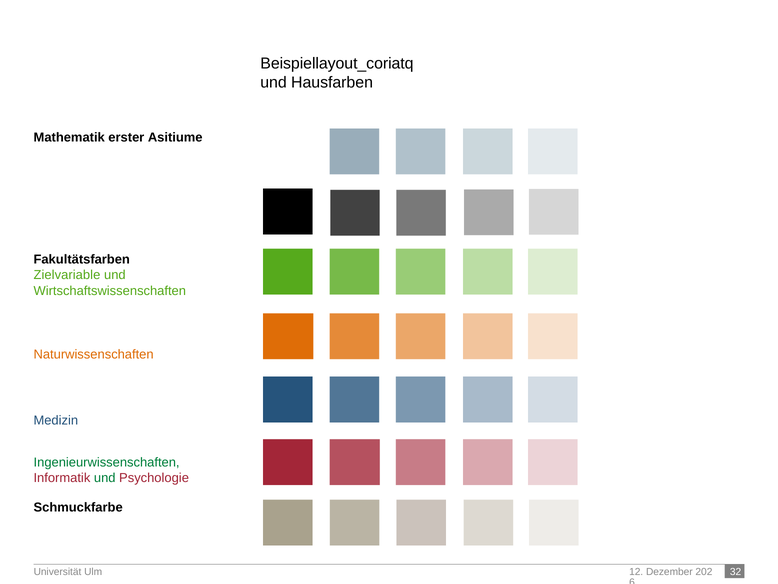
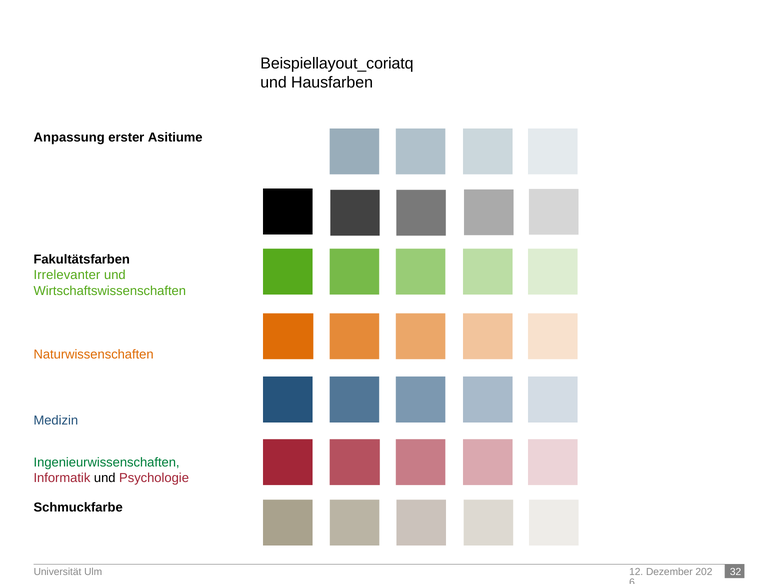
Mathematik: Mathematik -> Anpassung
Zielvariable: Zielvariable -> Irrelevanter
und at (105, 478) colour: green -> black
